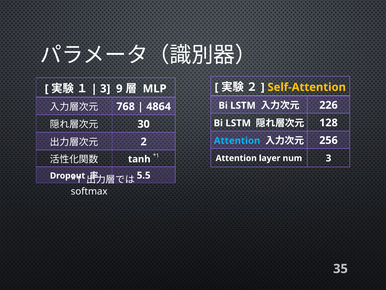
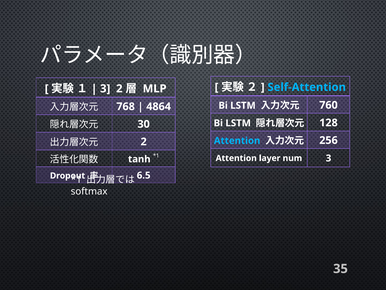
Self-Attention colour: yellow -> light blue
3 9: 9 -> 2
226: 226 -> 760
5.5: 5.5 -> 6.5
